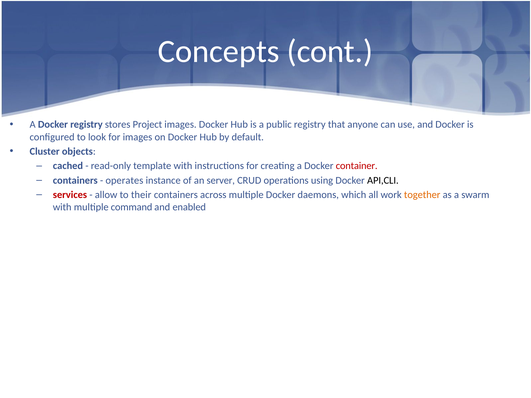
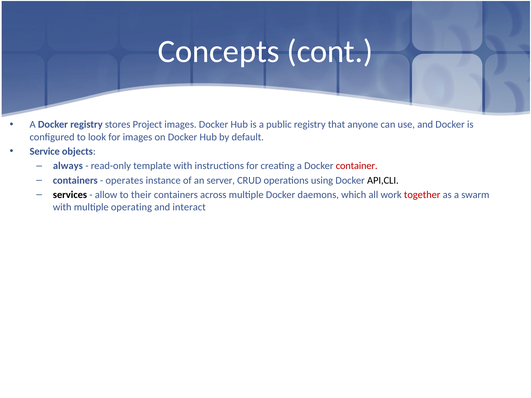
Cluster: Cluster -> Service
cached: cached -> always
services colour: red -> black
together colour: orange -> red
command: command -> operating
enabled: enabled -> interact
